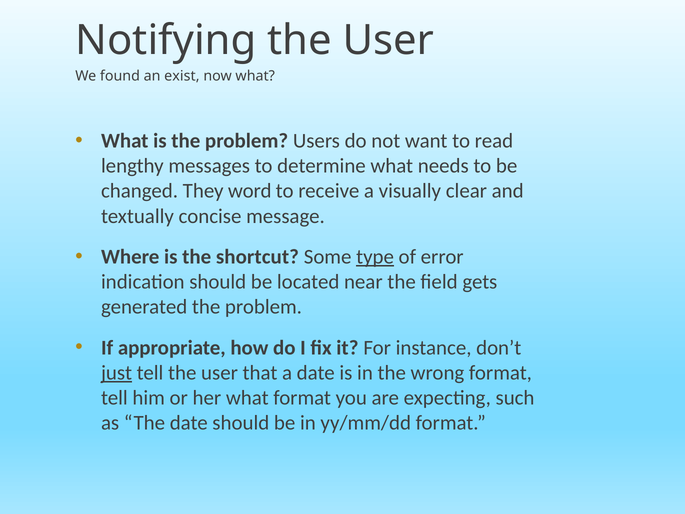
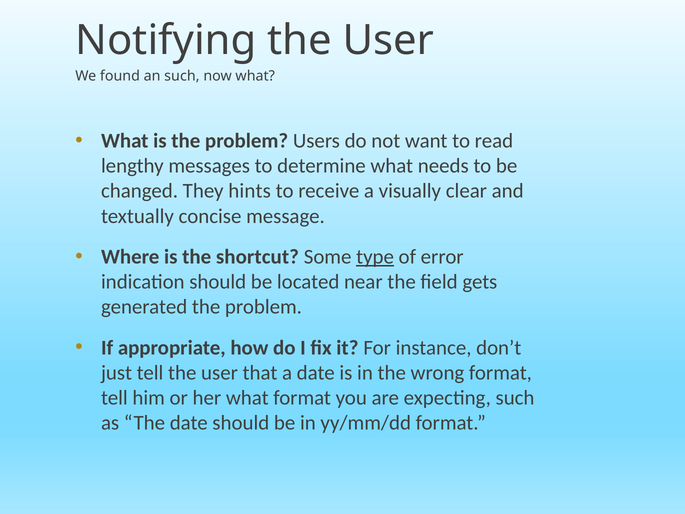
an exist: exist -> such
word: word -> hints
just underline: present -> none
